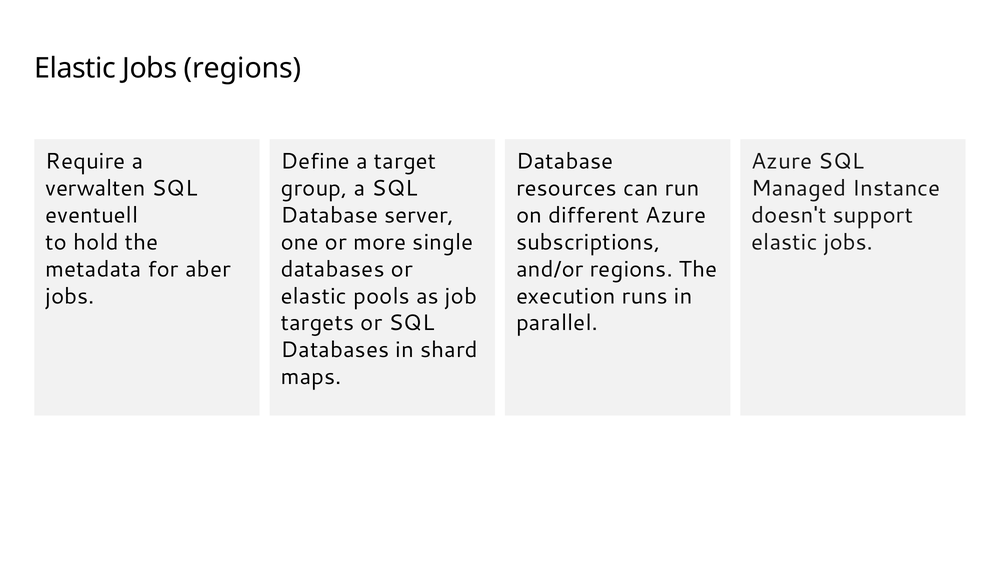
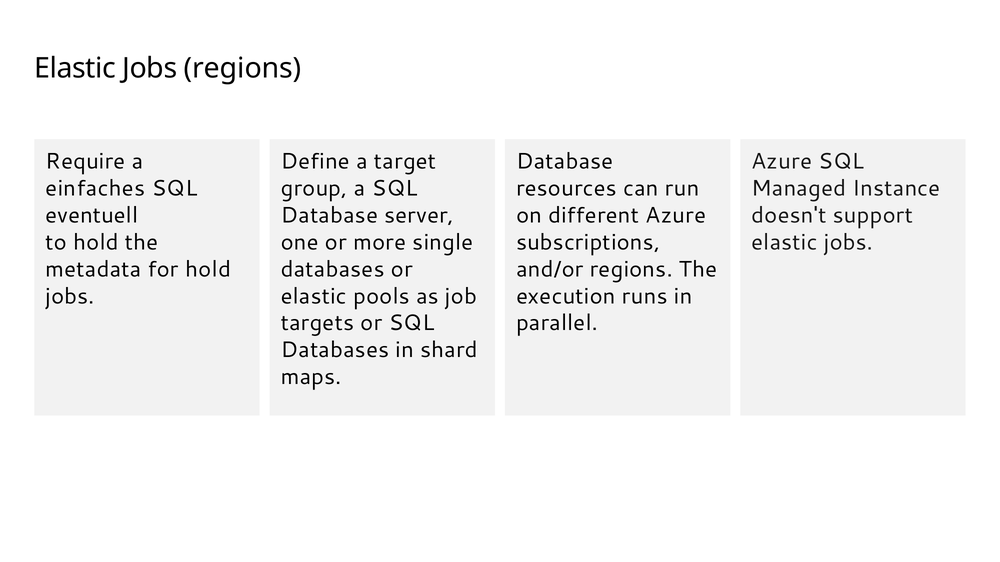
verwalten: verwalten -> einfaches
for aber: aber -> hold
